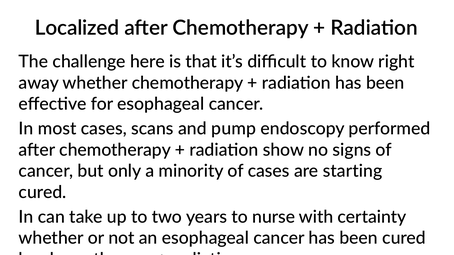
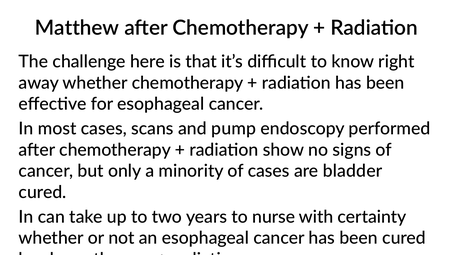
Localized: Localized -> Matthew
starting: starting -> bladder
